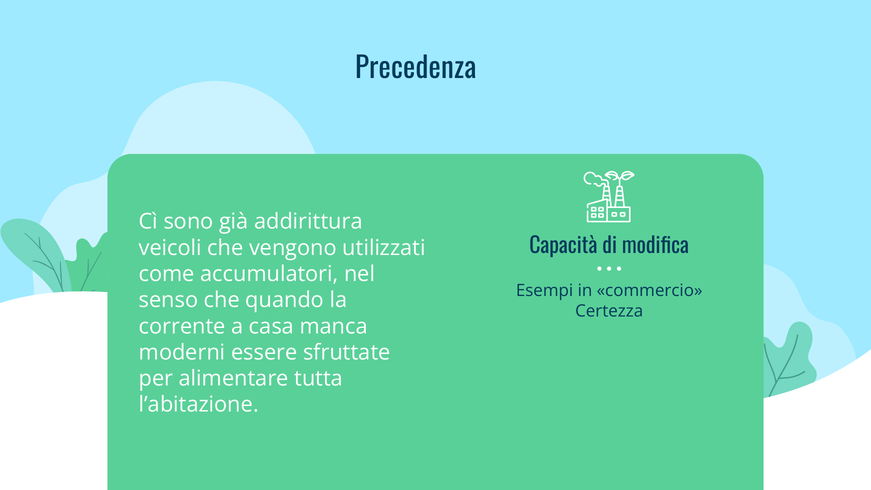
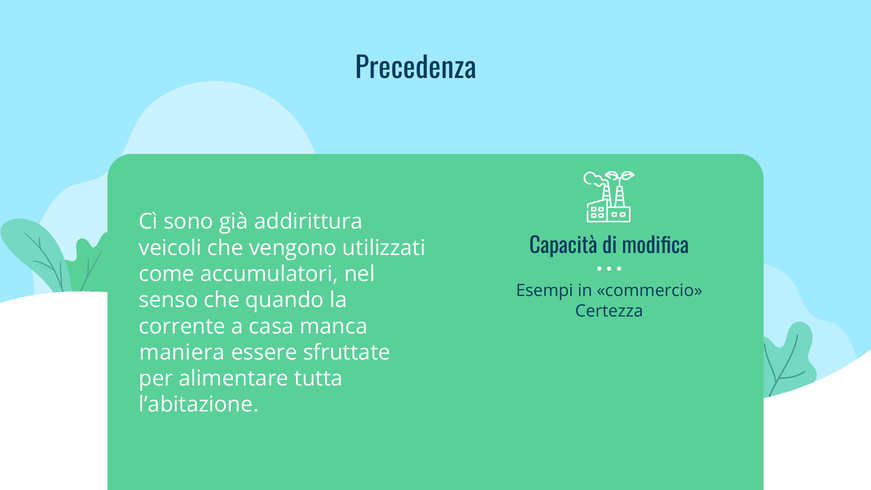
moderni: moderni -> maniera
